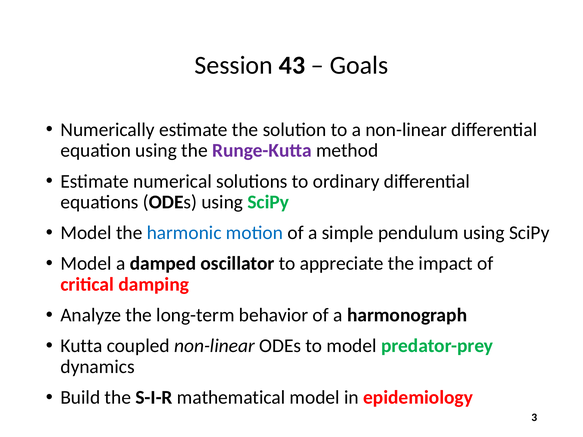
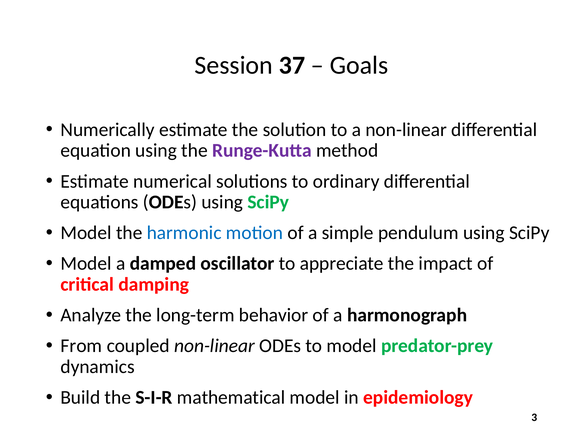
43: 43 -> 37
Kutta: Kutta -> From
